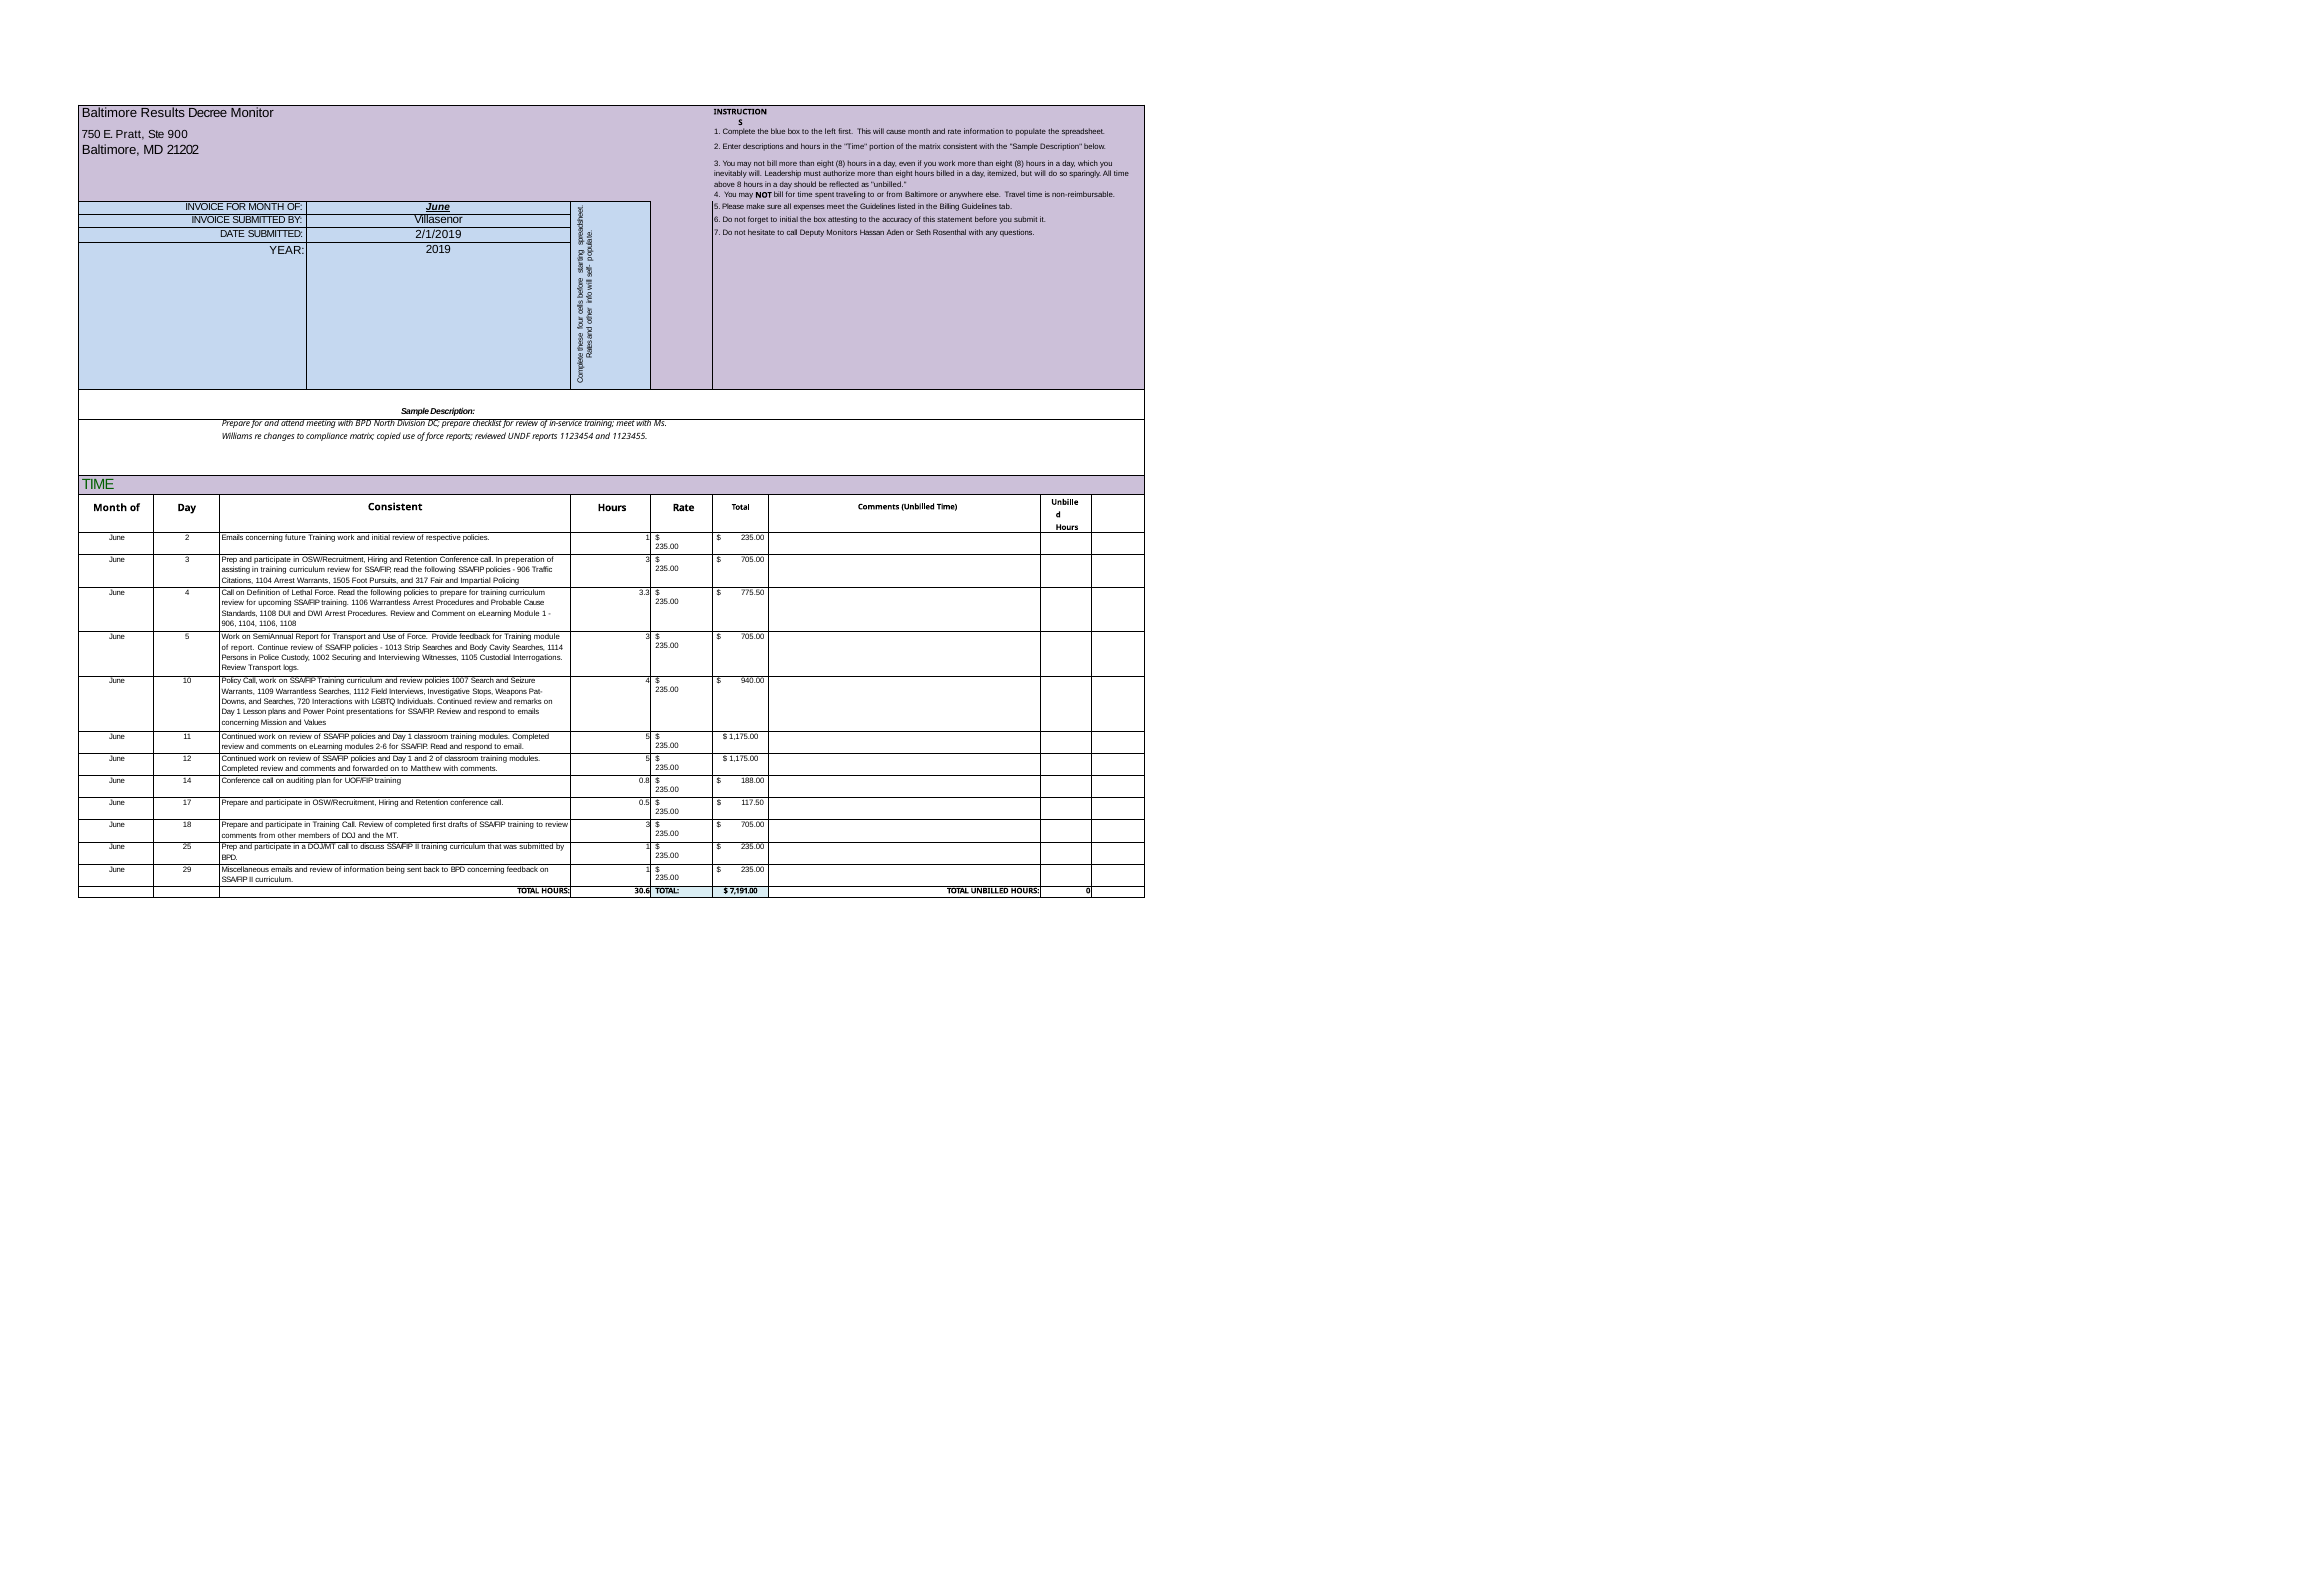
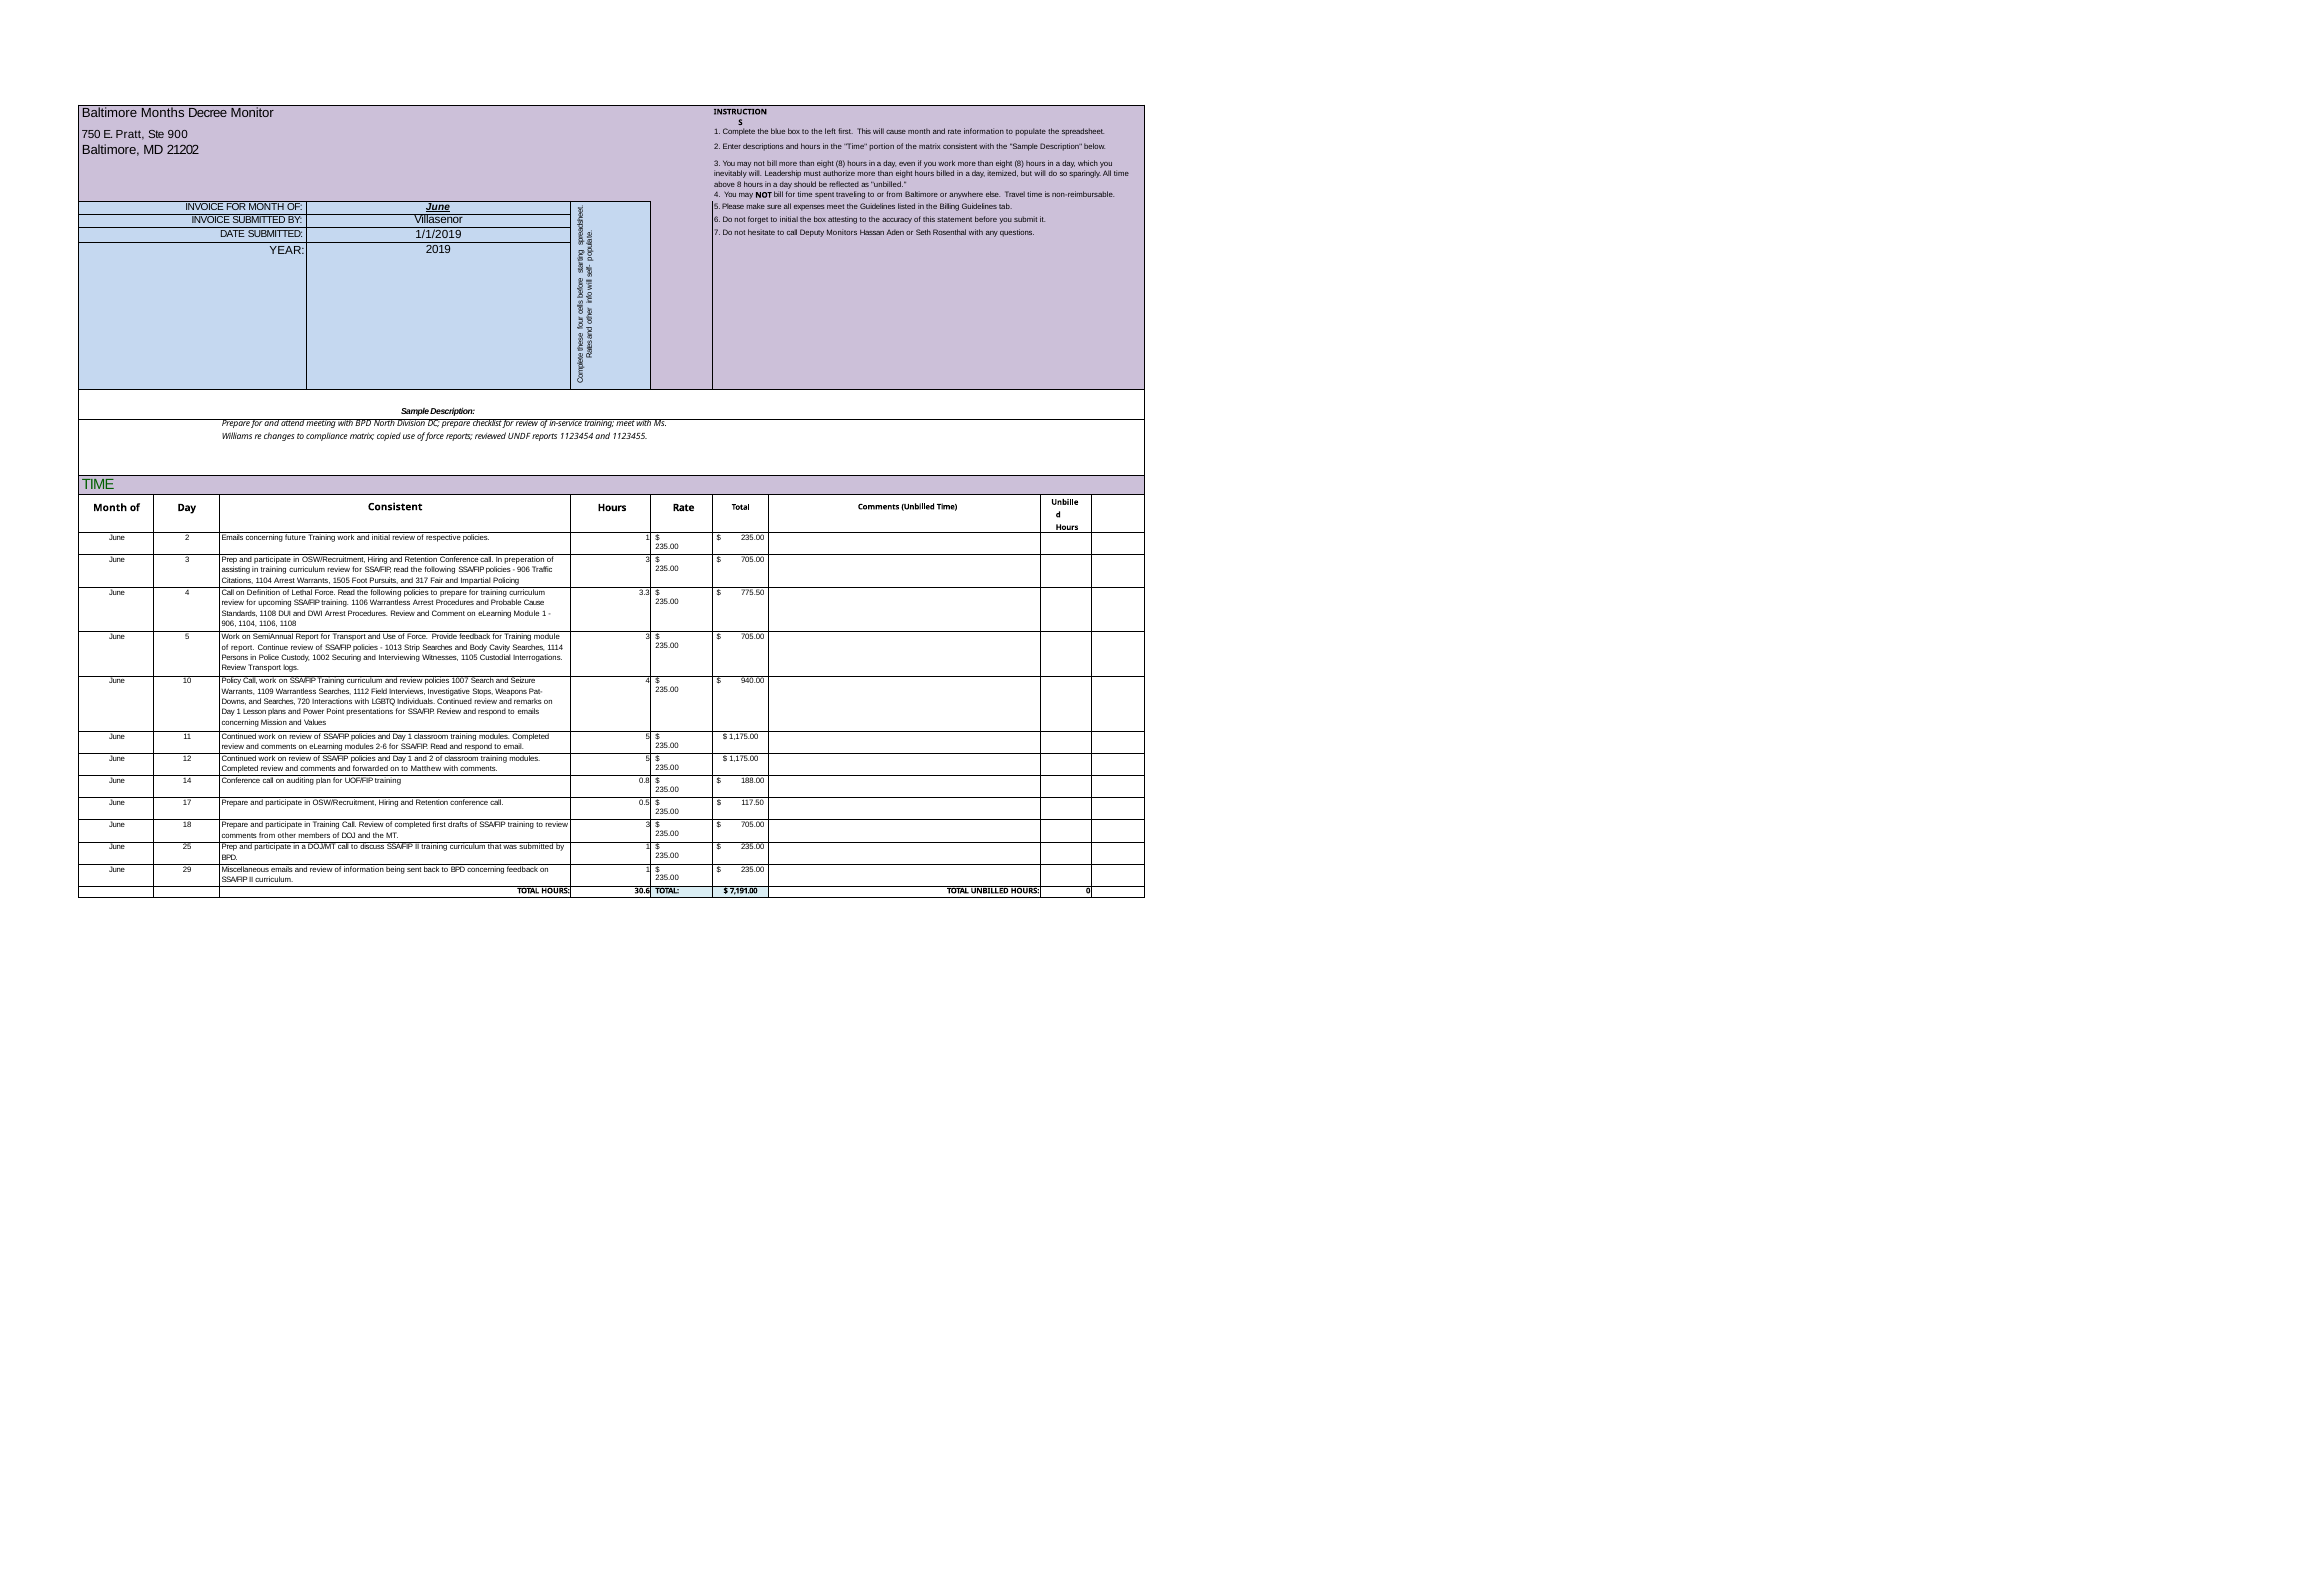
Results: Results -> Months
2/1/2019: 2/1/2019 -> 1/1/2019
